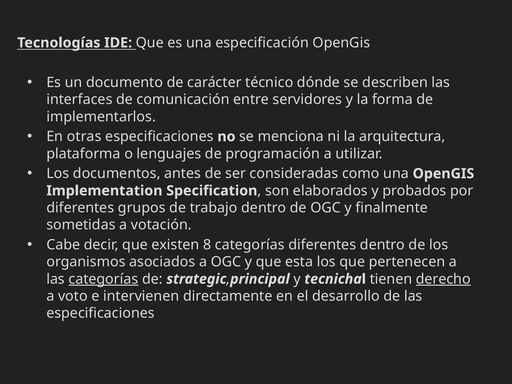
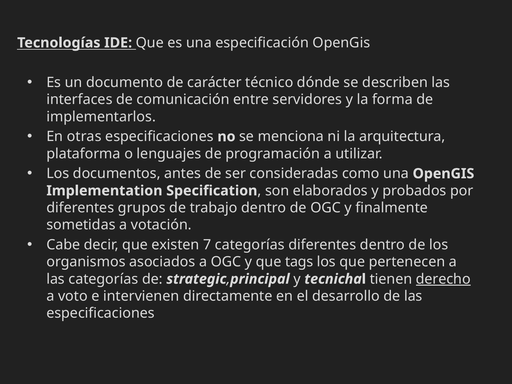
8: 8 -> 7
esta: esta -> tags
categorías at (103, 279) underline: present -> none
